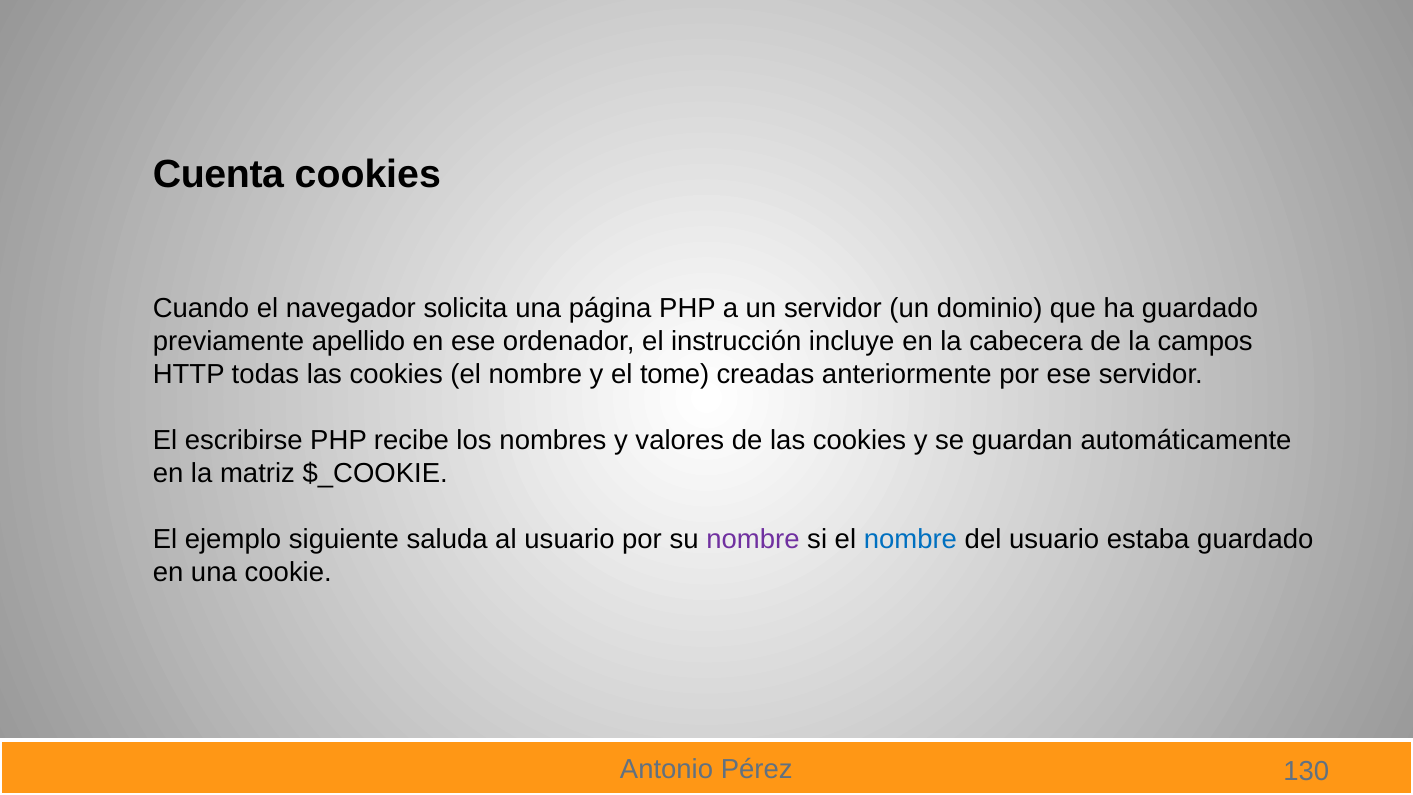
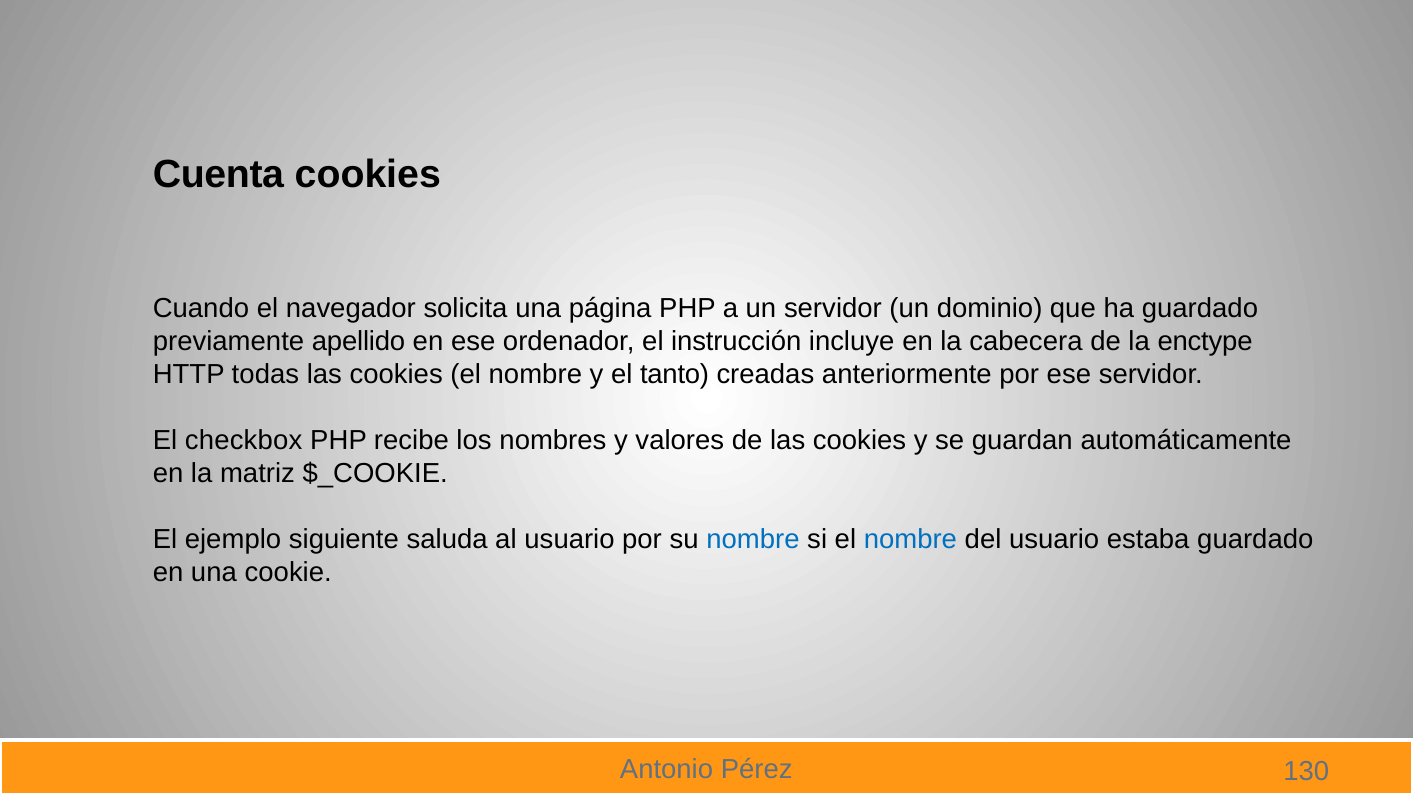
campos: campos -> enctype
tome: tome -> tanto
escribirse: escribirse -> checkbox
nombre at (753, 539) colour: purple -> blue
